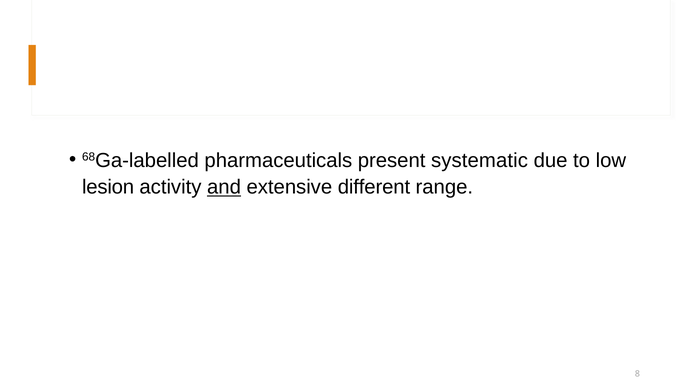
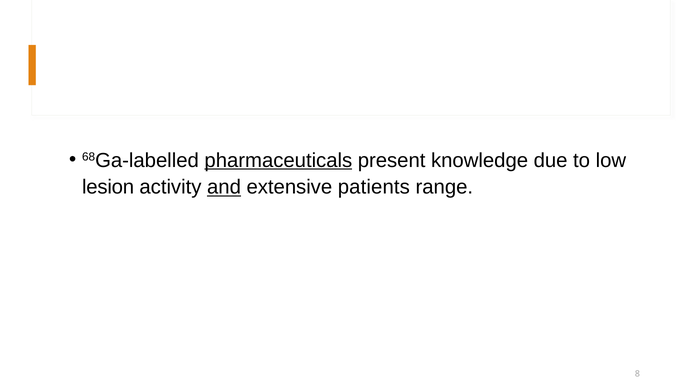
pharmaceuticals underline: none -> present
systematic: systematic -> knowledge
different: different -> patients
